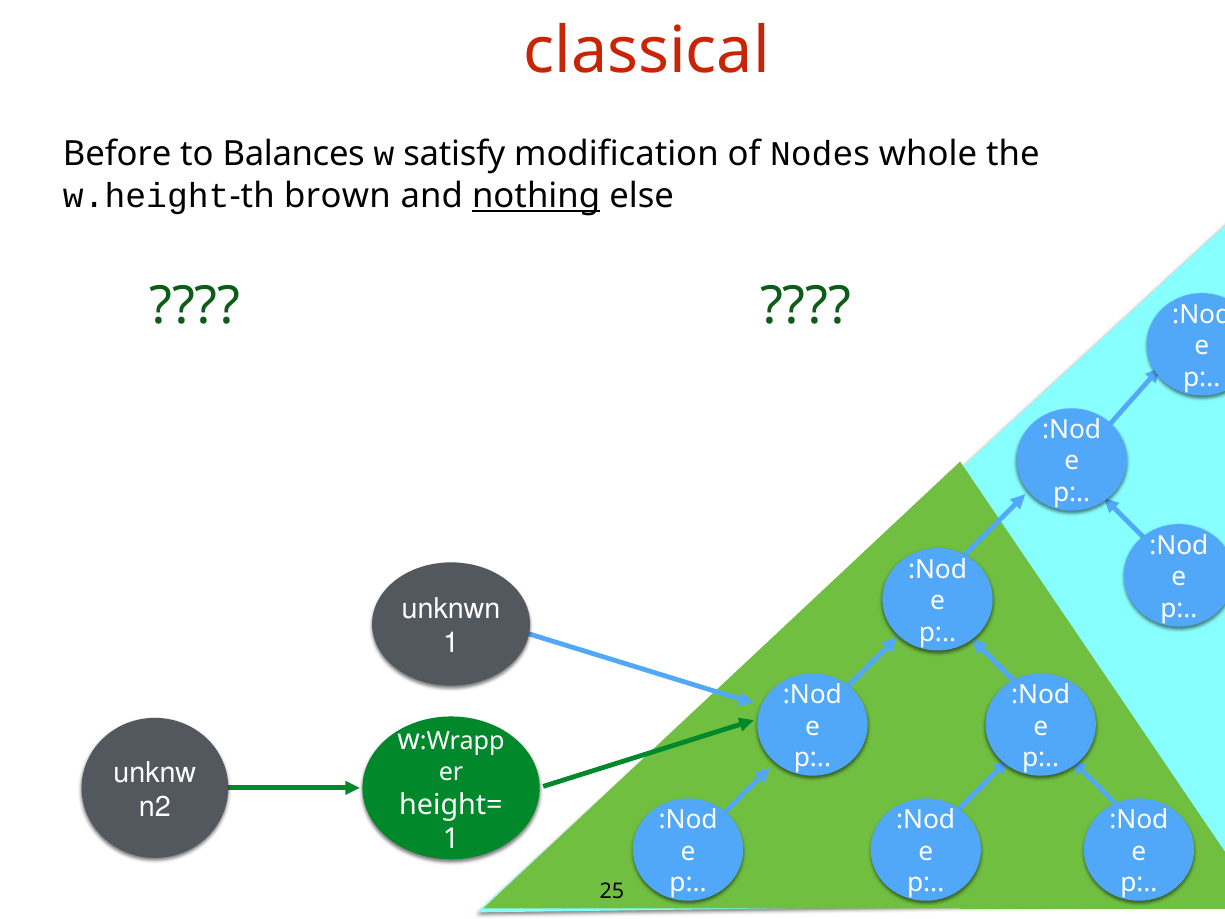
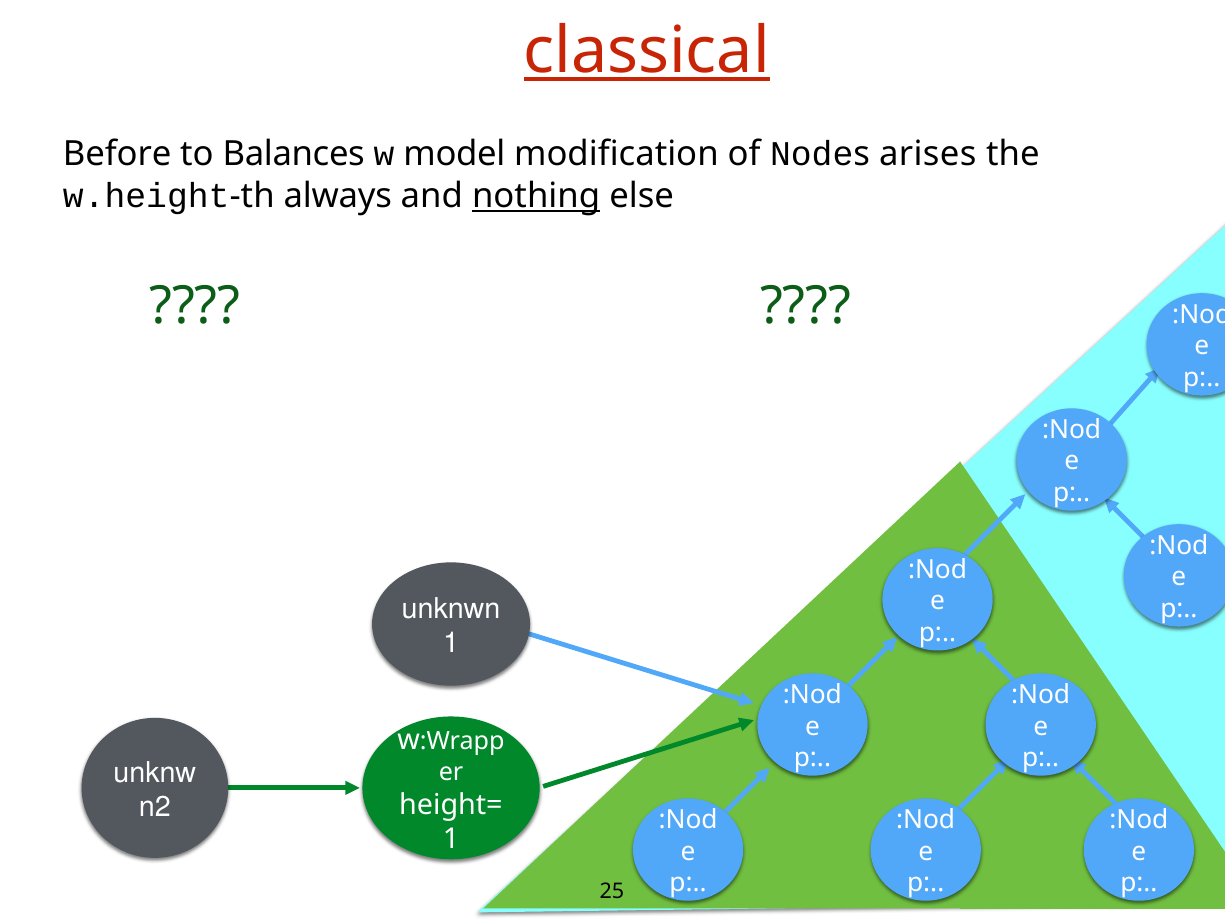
classical underline: none -> present
satisfy: satisfy -> model
whole: whole -> arises
brown: brown -> always
